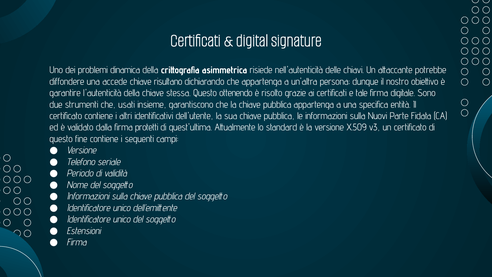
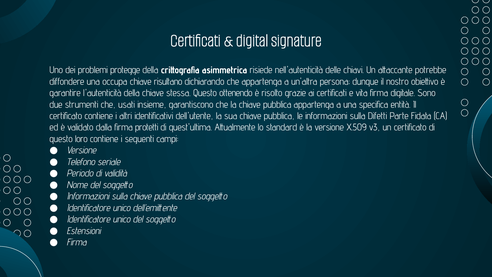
dinamica: dinamica -> protegge
accede: accede -> occupa
tale: tale -> vita
Nuovi: Nuovi -> Difetti
fine: fine -> loro
